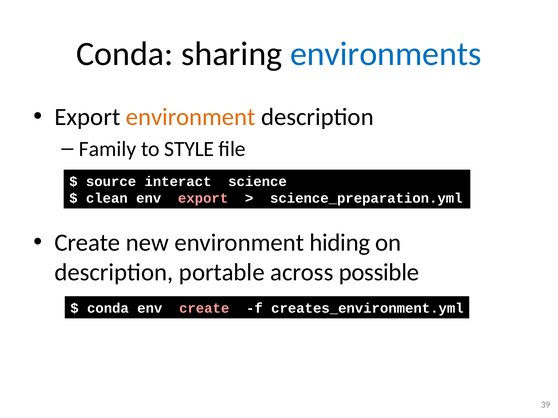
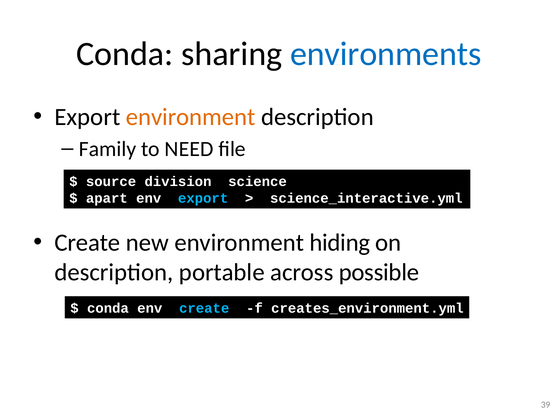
STYLE: STYLE -> NEED
interact: interact -> division
clean: clean -> apart
export at (203, 199) colour: pink -> light blue
science_preparation.yml: science_preparation.yml -> science_interactive.yml
create at (204, 309) colour: pink -> light blue
